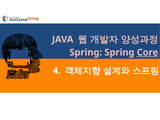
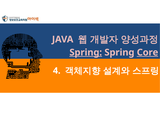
Spring at (86, 52) underline: none -> present
